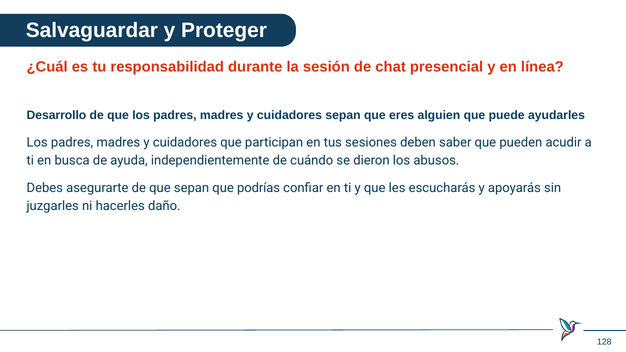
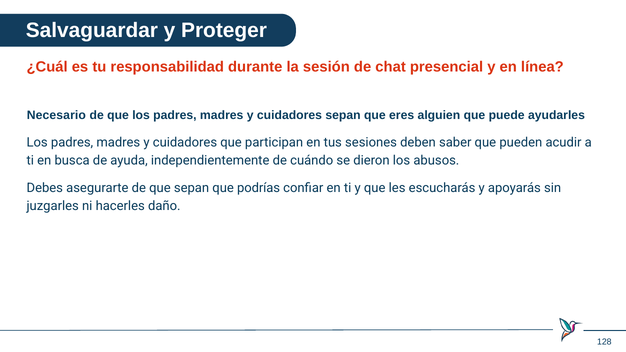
Desarrollo: Desarrollo -> Necesario
